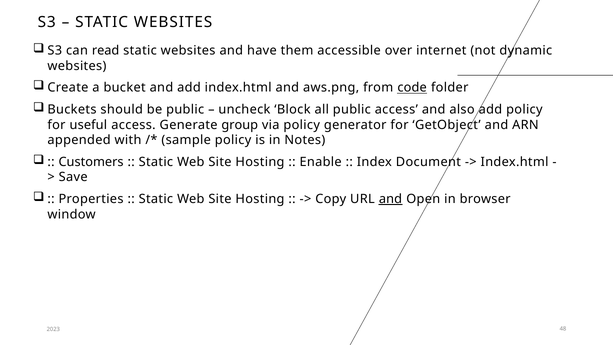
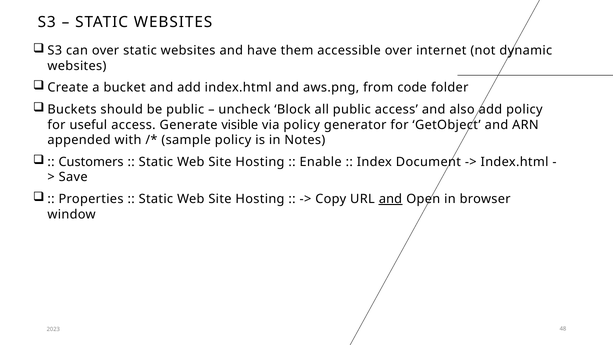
can read: read -> over
code underline: present -> none
group: group -> visible
